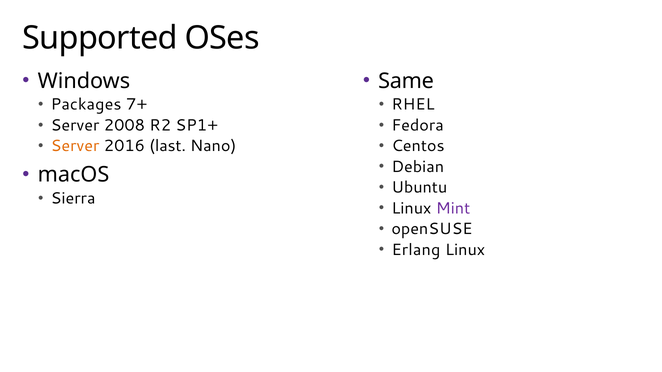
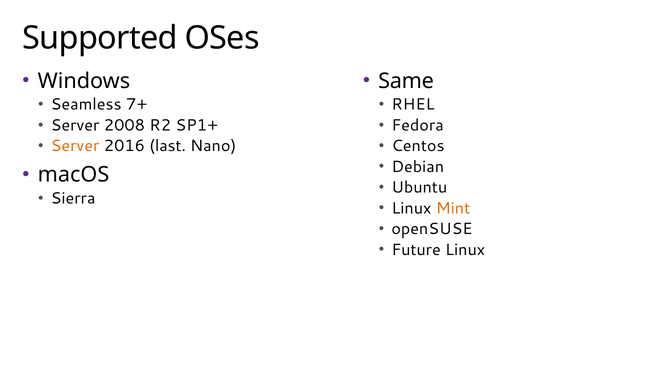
Packages: Packages -> Seamless
Mint colour: purple -> orange
Erlang: Erlang -> Future
